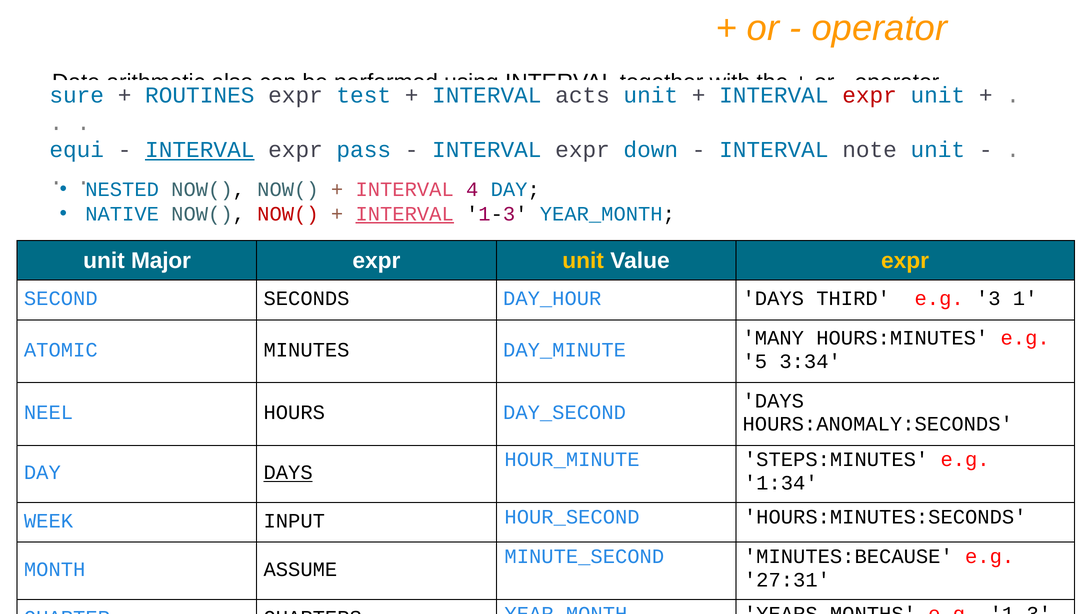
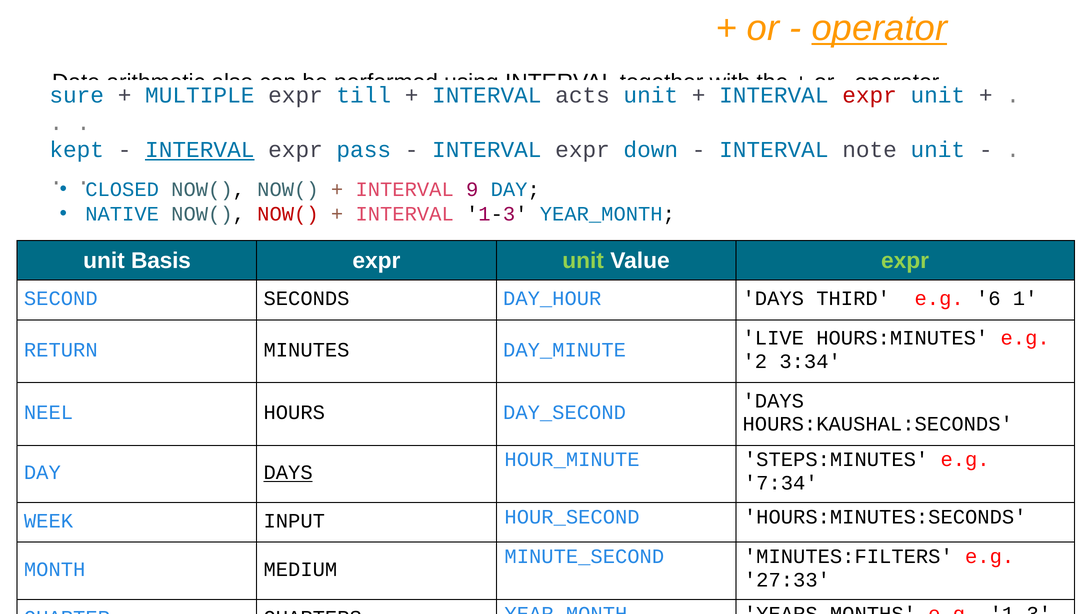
operator at (879, 28) underline: none -> present
ROUTINES: ROUTINES -> MULTIPLE
test: test -> till
equi: equi -> kept
NESTED: NESTED -> CLOSED
4: 4 -> 9
INTERVAL at (405, 214) underline: present -> none
Major: Major -> Basis
unit at (583, 261) colour: yellow -> light green
expr at (905, 261) colour: yellow -> light green
3: 3 -> 6
MANY: MANY -> LIVE
ATOMIC: ATOMIC -> RETURN
5: 5 -> 2
HOURS:ANOMALY:SECONDS: HOURS:ANOMALY:SECONDS -> HOURS:KAUSHAL:SECONDS
1:34: 1:34 -> 7:34
MINUTES:BECAUSE: MINUTES:BECAUSE -> MINUTES:FILTERS
ASSUME: ASSUME -> MEDIUM
27:31: 27:31 -> 27:33
